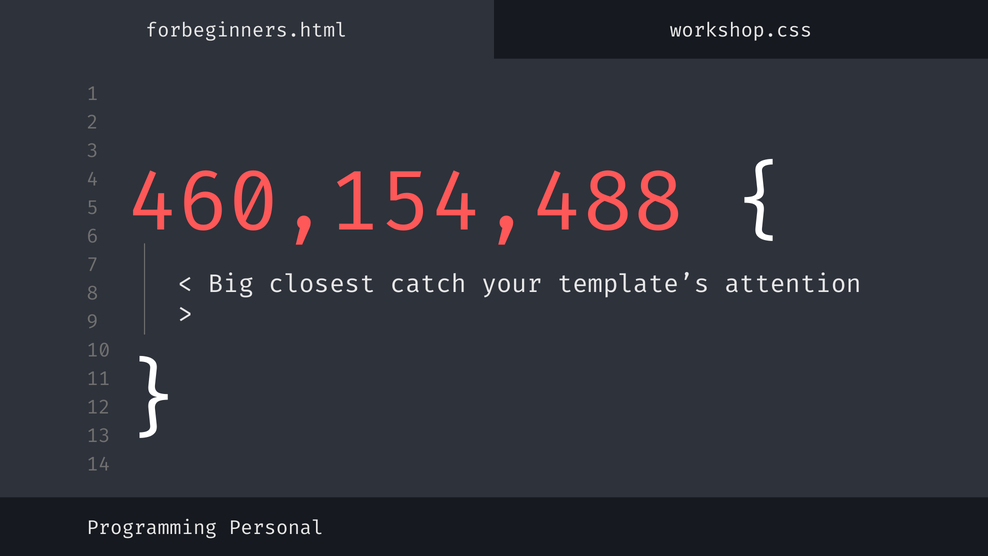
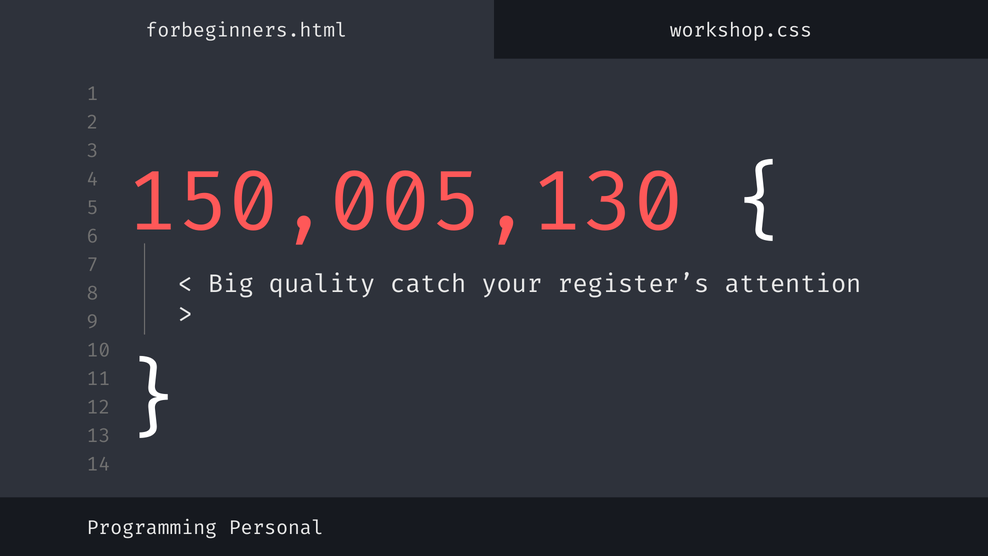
460,154,488: 460,154,488 -> 150,005,130
closest: closest -> quality
template’s: template’s -> register’s
